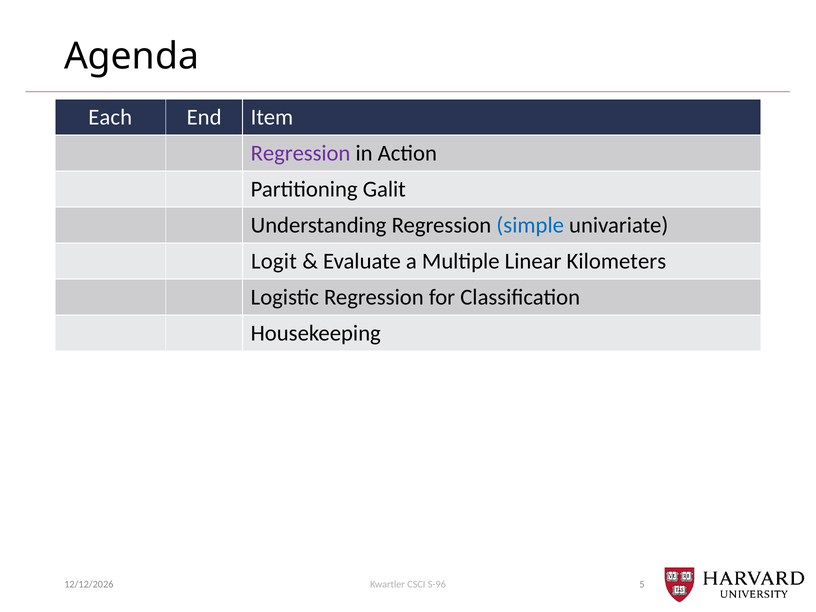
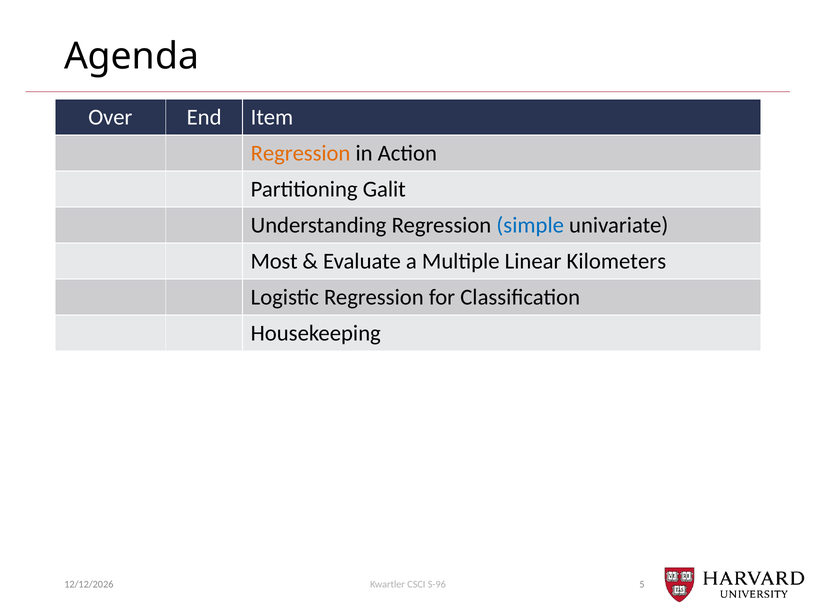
Each: Each -> Over
Regression at (301, 153) colour: purple -> orange
Logit: Logit -> Most
